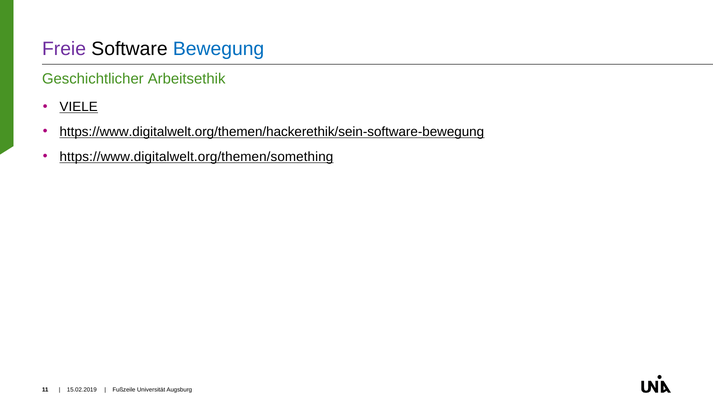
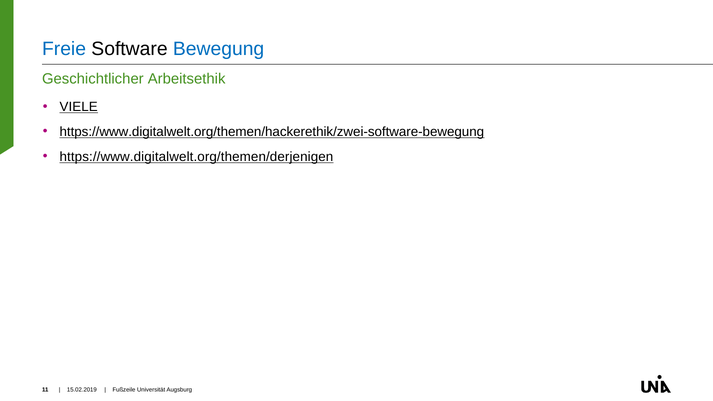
Freie colour: purple -> blue
https://www.digitalwelt.org/themen/hackerethik/sein-software-bewegung: https://www.digitalwelt.org/themen/hackerethik/sein-software-bewegung -> https://www.digitalwelt.org/themen/hackerethik/zwei-software-bewegung
https://www.digitalwelt.org/themen/something: https://www.digitalwelt.org/themen/something -> https://www.digitalwelt.org/themen/derjenigen
